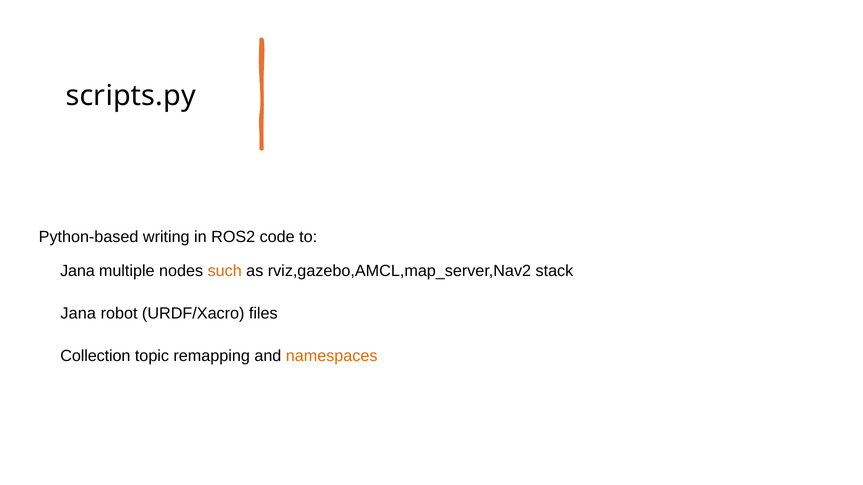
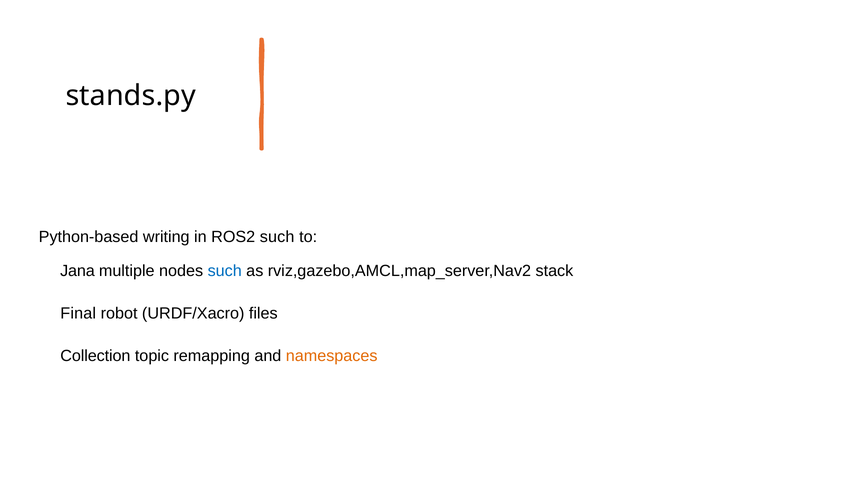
scripts.py: scripts.py -> stands.py
ROS2 code: code -> such
such at (225, 271) colour: orange -> blue
Jana at (78, 314): Jana -> Final
